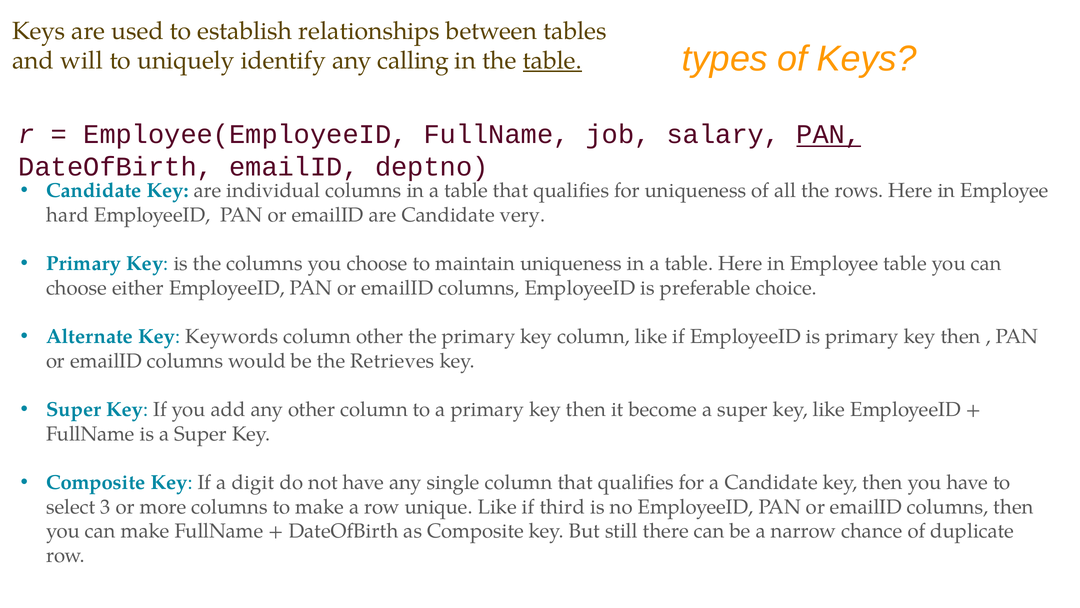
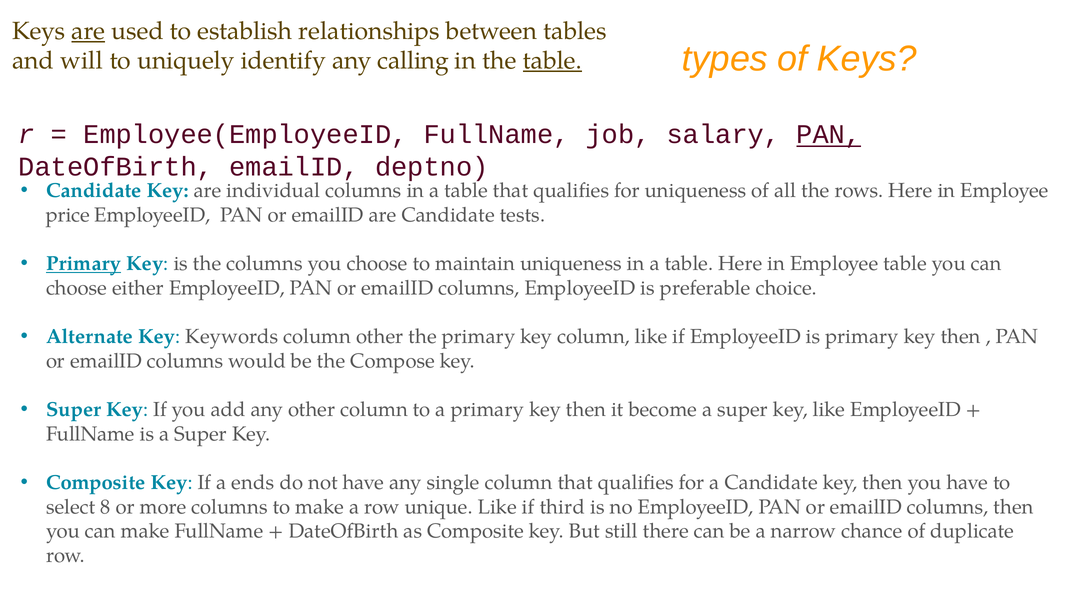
are at (88, 31) underline: none -> present
hard: hard -> price
very: very -> tests
Primary at (84, 264) underline: none -> present
Retrieves: Retrieves -> Compose
digit: digit -> ends
3: 3 -> 8
